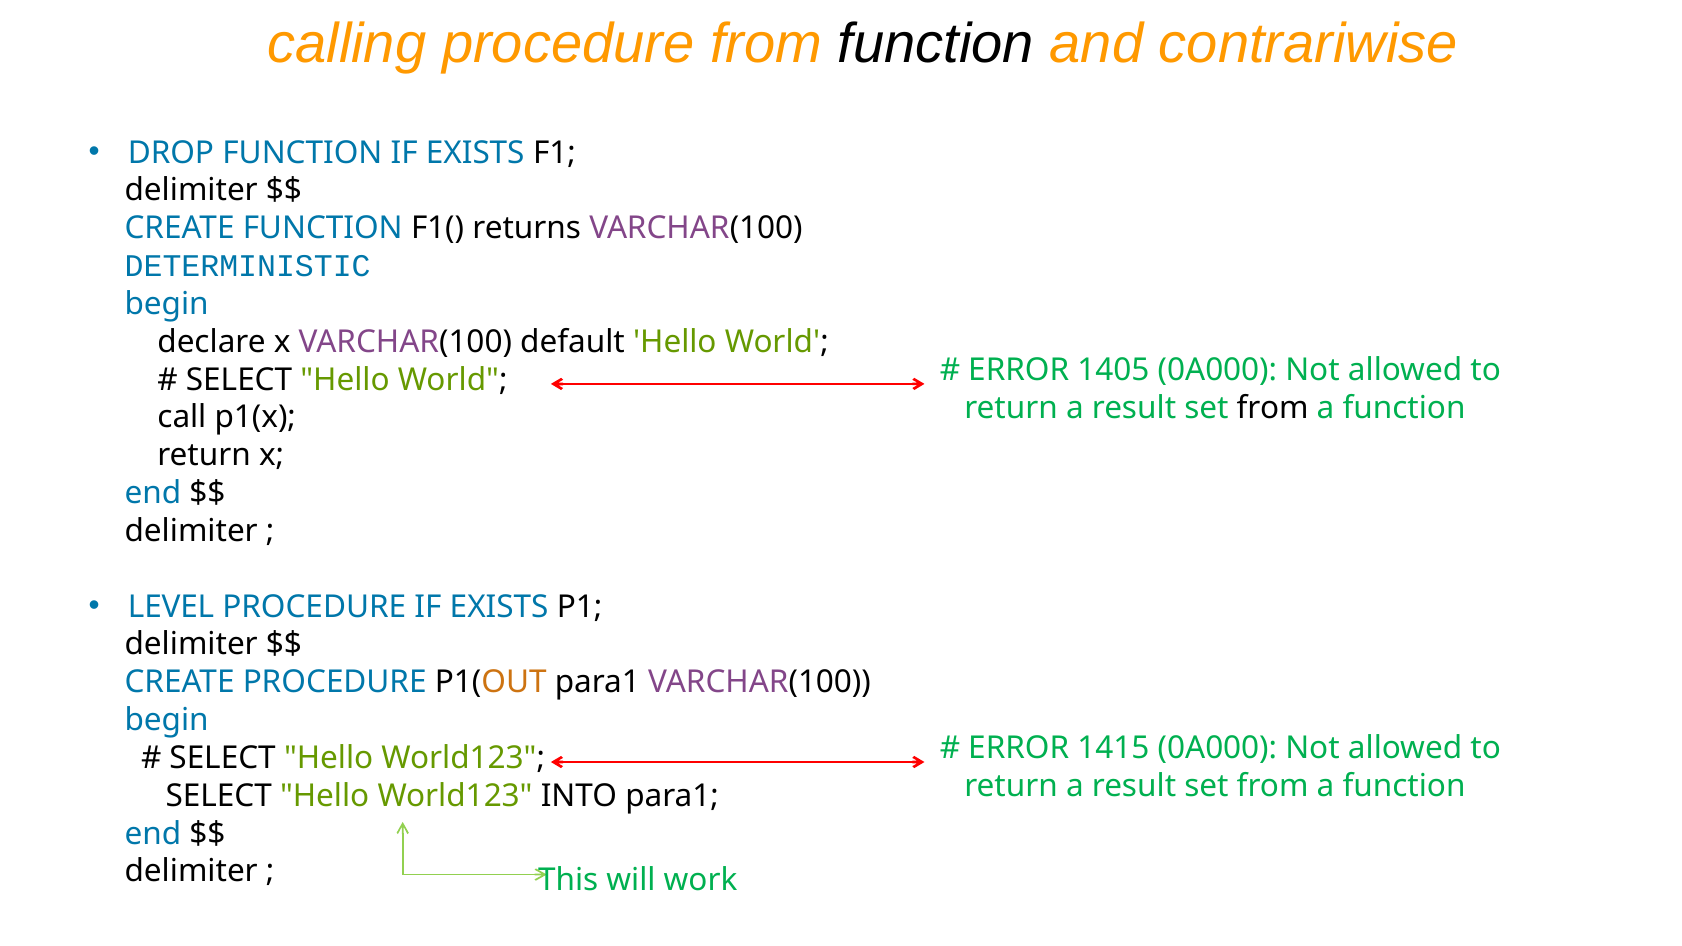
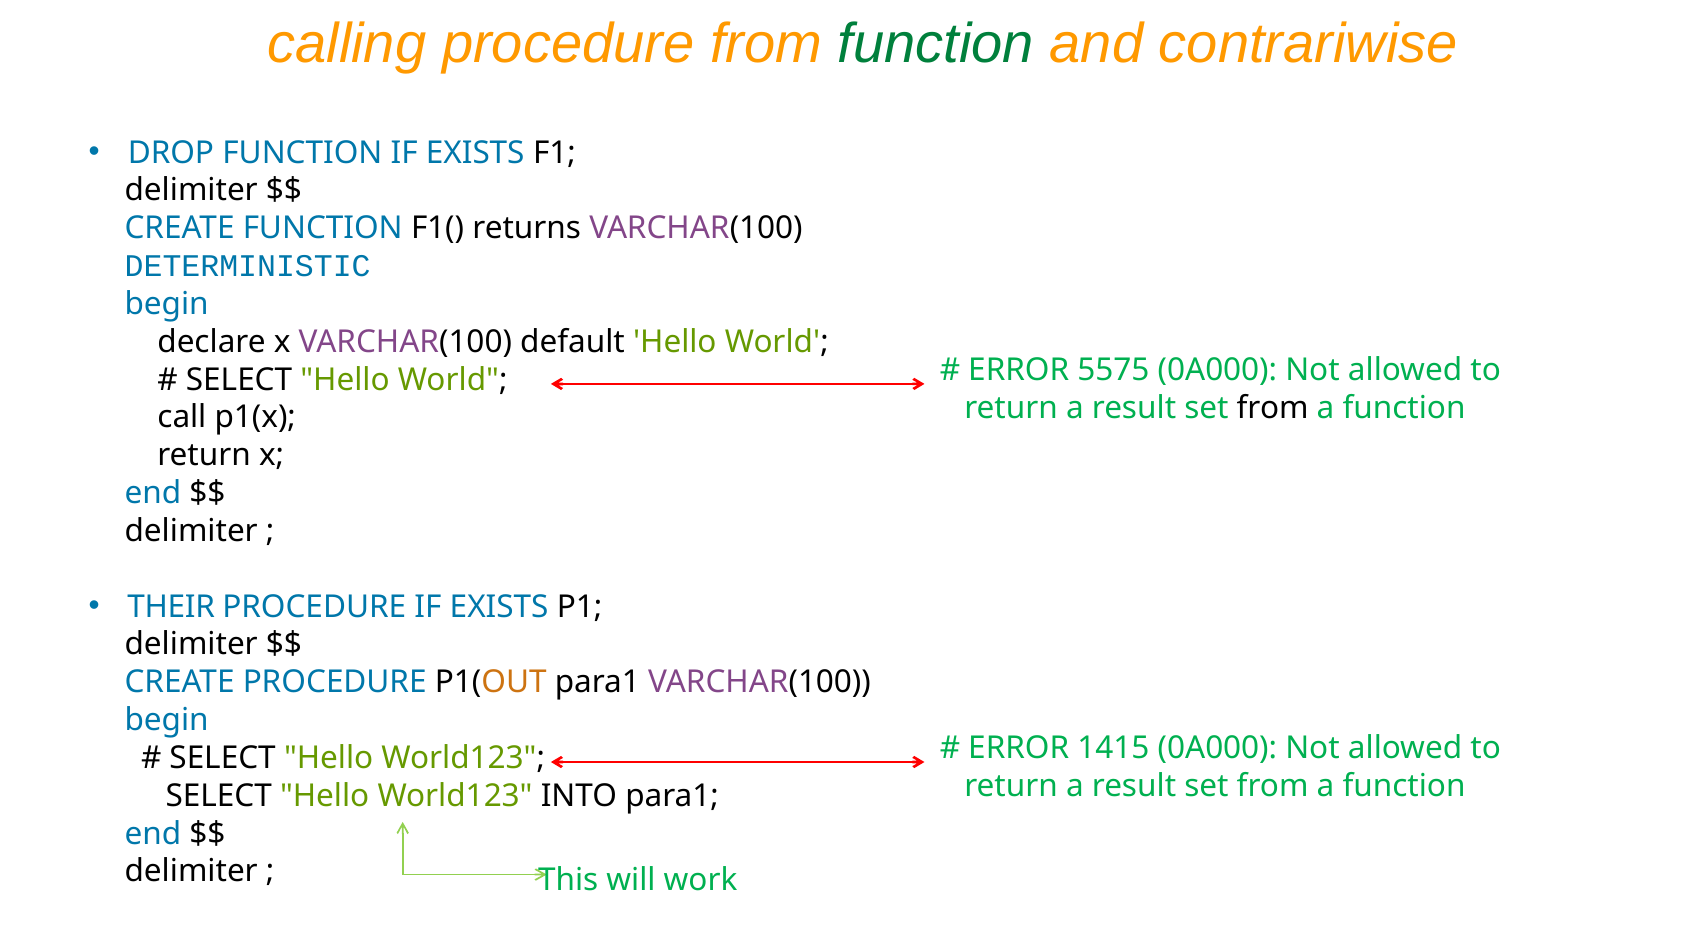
function at (936, 44) colour: black -> green
1405: 1405 -> 5575
LEVEL: LEVEL -> THEIR
